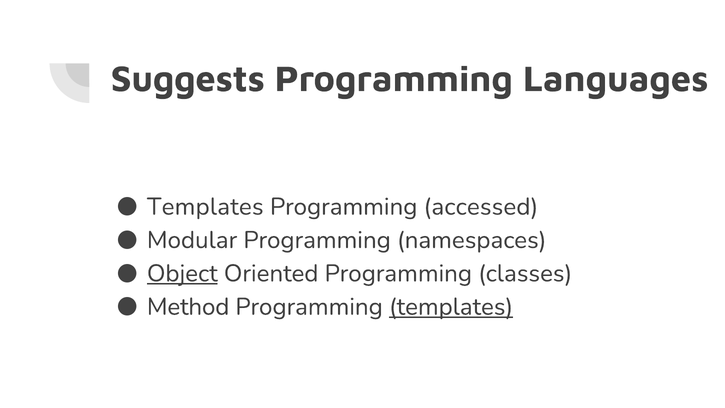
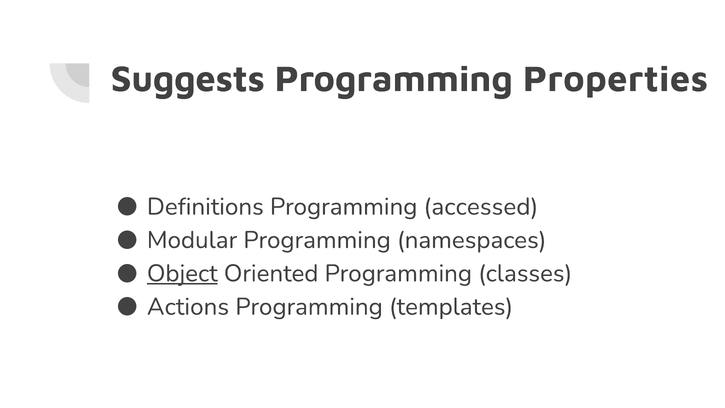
Languages: Languages -> Properties
Templates at (205, 207): Templates -> Definitions
Method: Method -> Actions
templates at (451, 307) underline: present -> none
